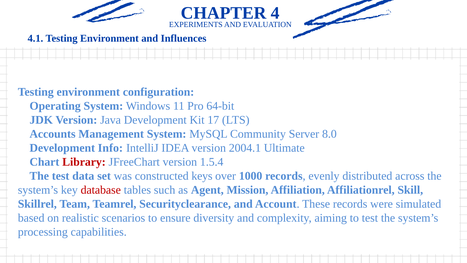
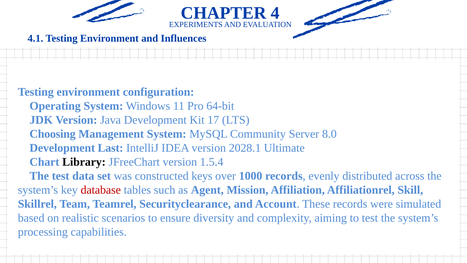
Accounts: Accounts -> Choosing
Info: Info -> Last
2004.1: 2004.1 -> 2028.1
Library colour: red -> black
